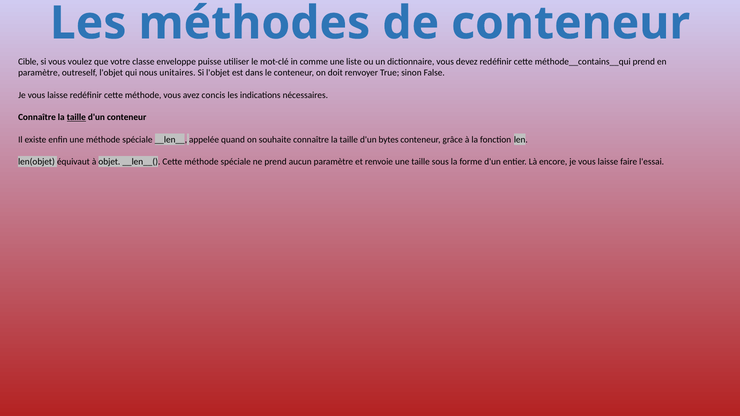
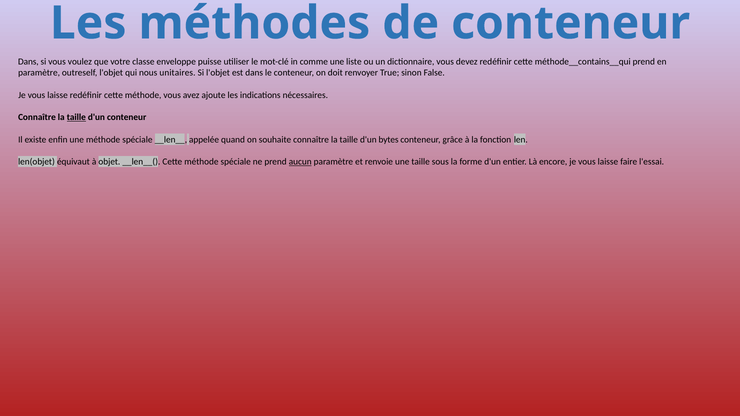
Cible at (28, 62): Cible -> Dans
concis: concis -> ajoute
aucun underline: none -> present
